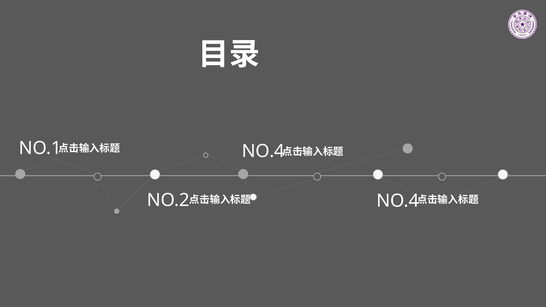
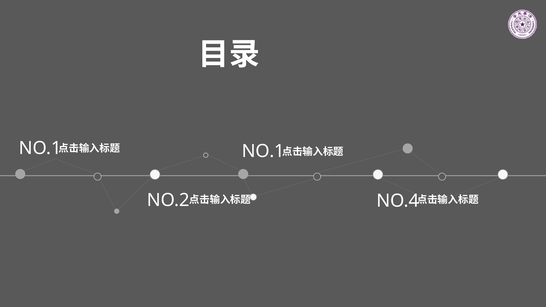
NO.4 at (263, 151): NO.4 -> NO.1
